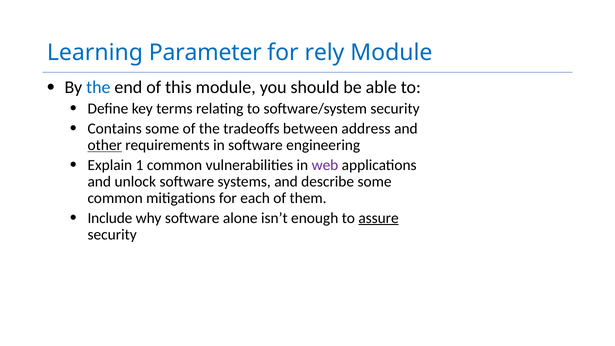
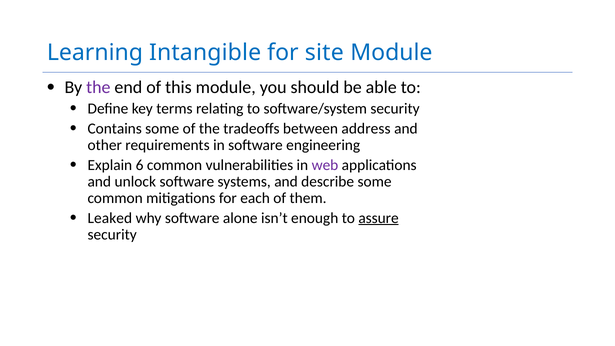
Parameter: Parameter -> Intangible
rely: rely -> site
the at (98, 88) colour: blue -> purple
other underline: present -> none
1: 1 -> 6
Include: Include -> Leaked
